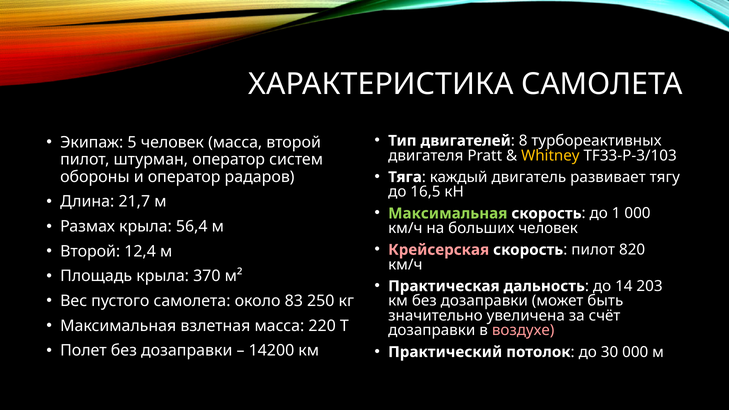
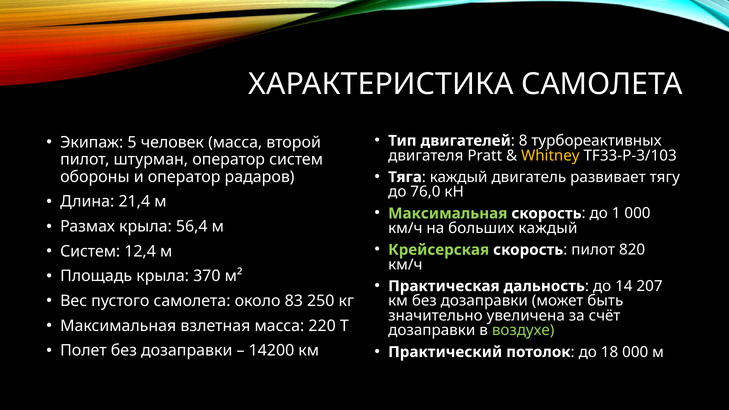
16,5: 16,5 -> 76,0
21,7: 21,7 -> 21,4
больших человек: человек -> каждый
Крейсерская colour: pink -> light green
Второй at (90, 251): Второй -> Систем
203: 203 -> 207
воздухе colour: pink -> light green
30: 30 -> 18
